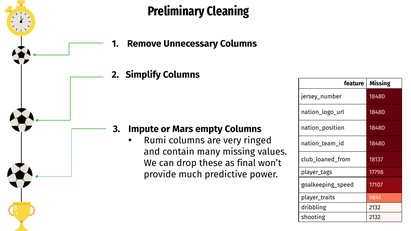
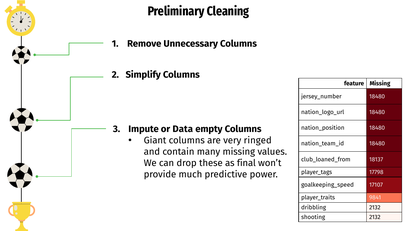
Mars: Mars -> Data
Rumi: Rumi -> Giant
